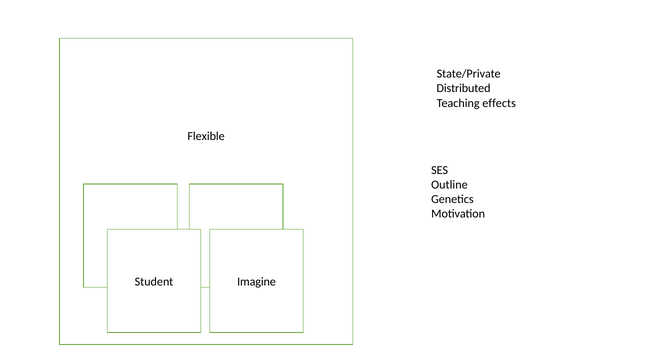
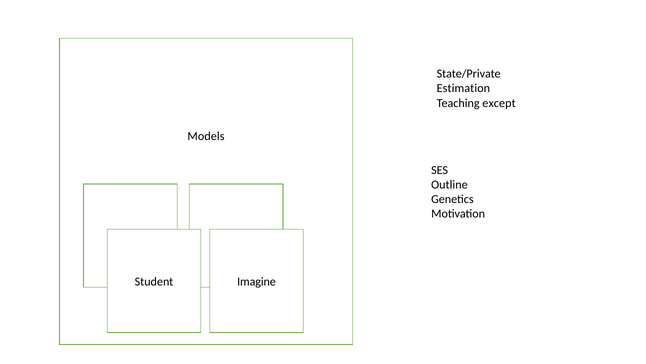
Distributed: Distributed -> Estimation
effects: effects -> except
Flexible: Flexible -> Models
